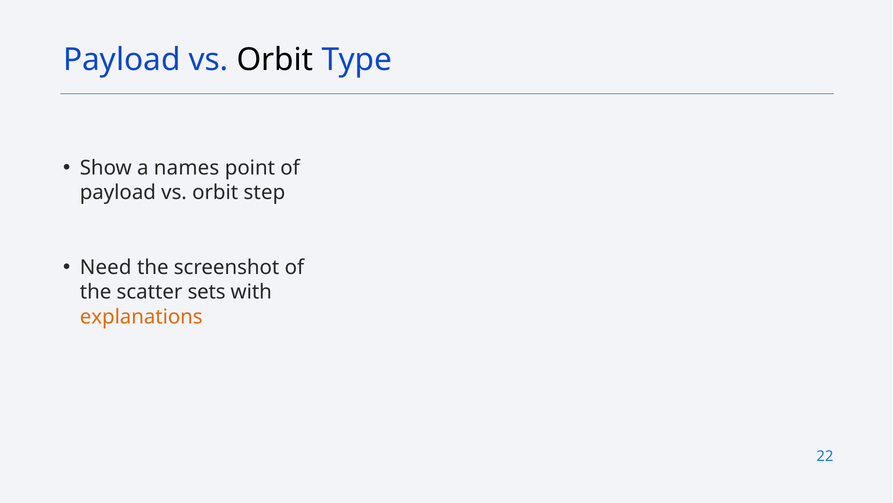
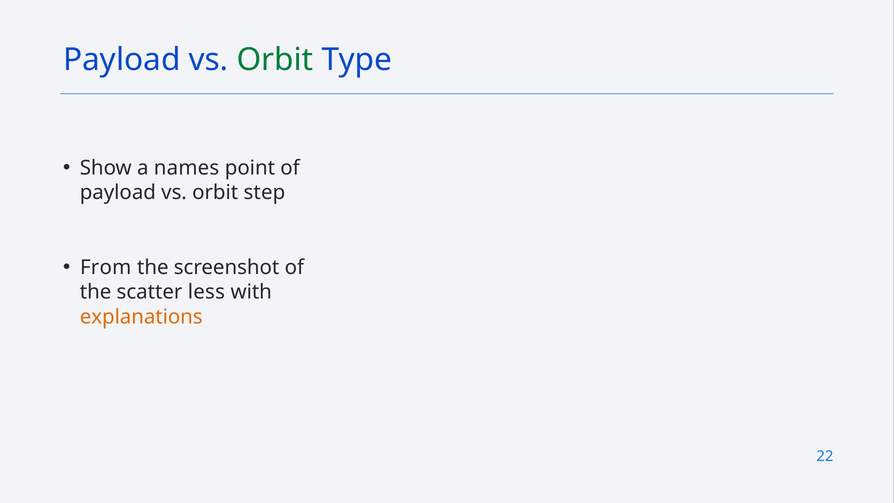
Orbit at (275, 60) colour: black -> green
Need: Need -> From
sets: sets -> less
